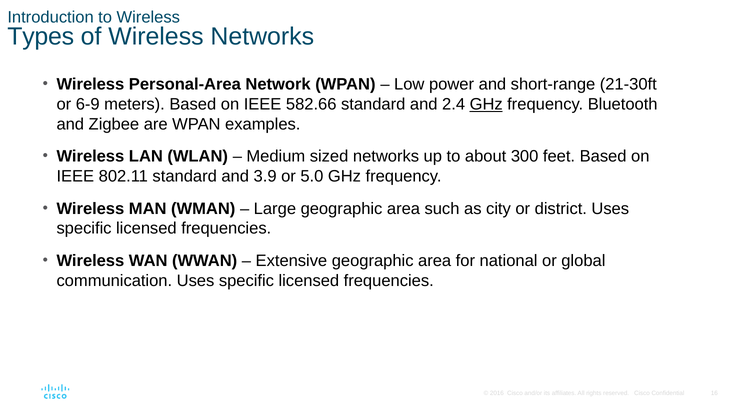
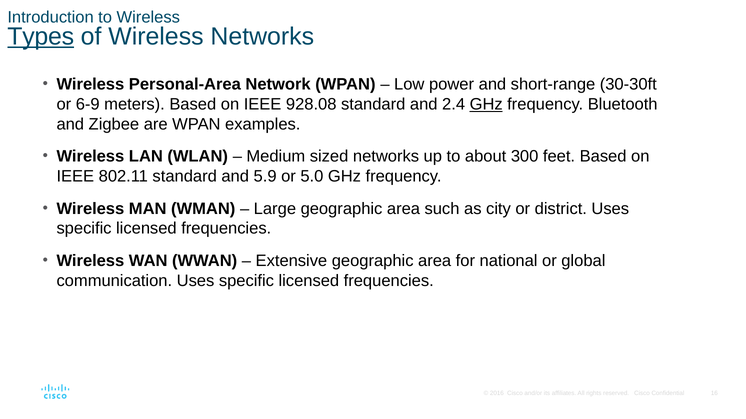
Types underline: none -> present
21-30ft: 21-30ft -> 30-30ft
582.66: 582.66 -> 928.08
3.9: 3.9 -> 5.9
